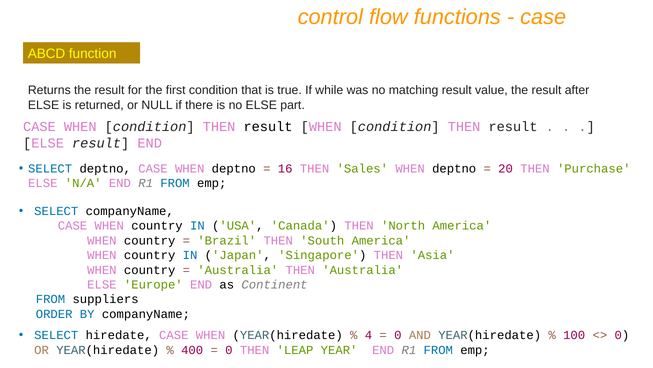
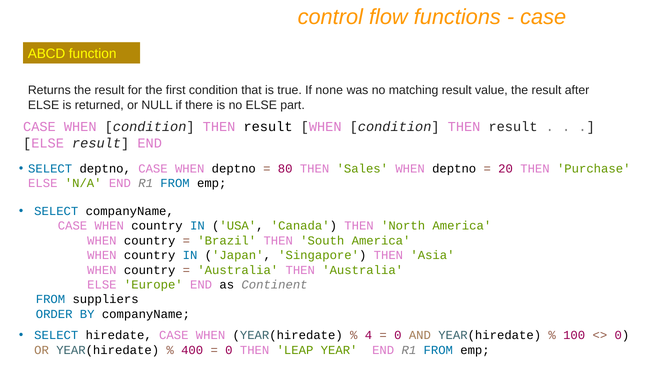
while: while -> none
16: 16 -> 80
